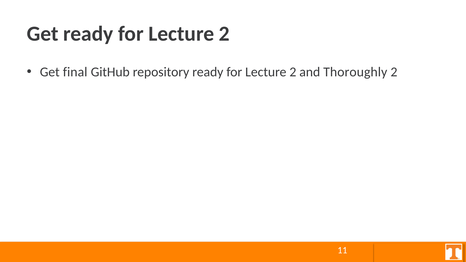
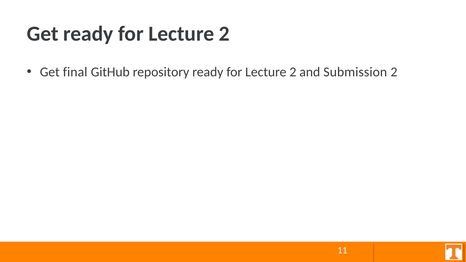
Thoroughly: Thoroughly -> Submission
